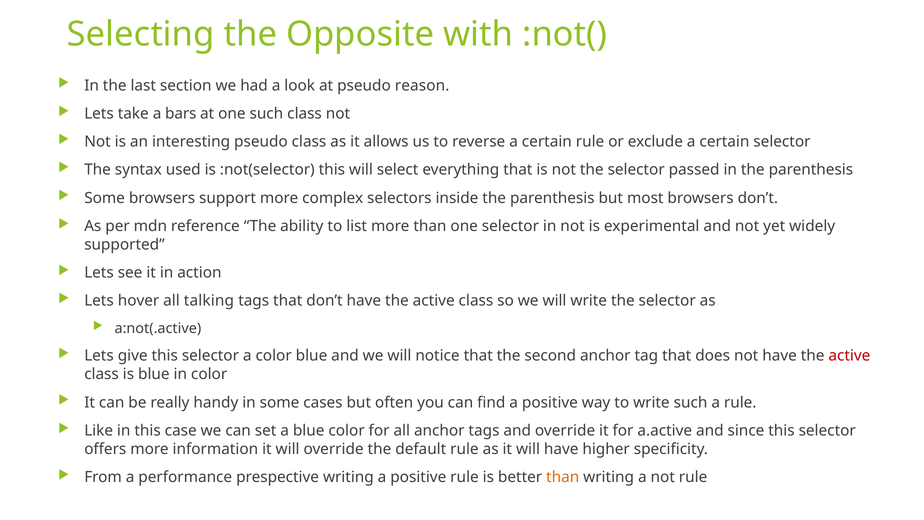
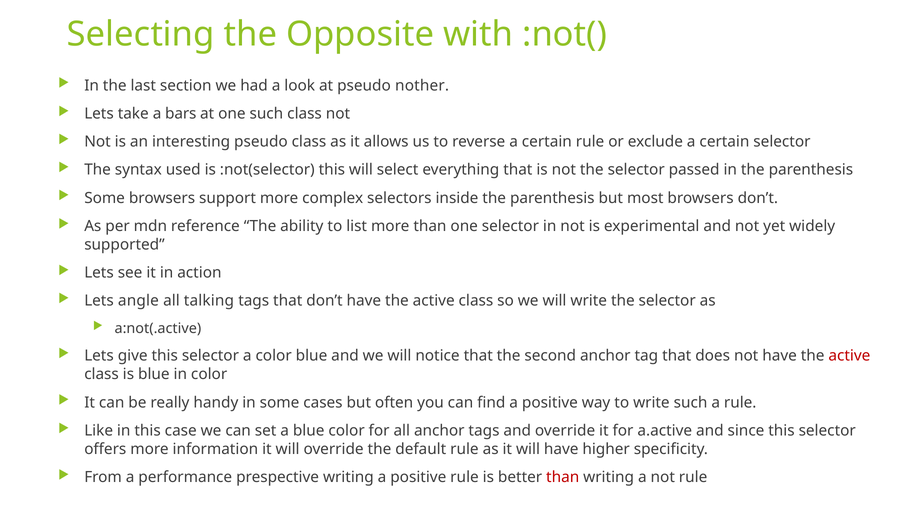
reason: reason -> nother
hover: hover -> angle
than at (563, 477) colour: orange -> red
